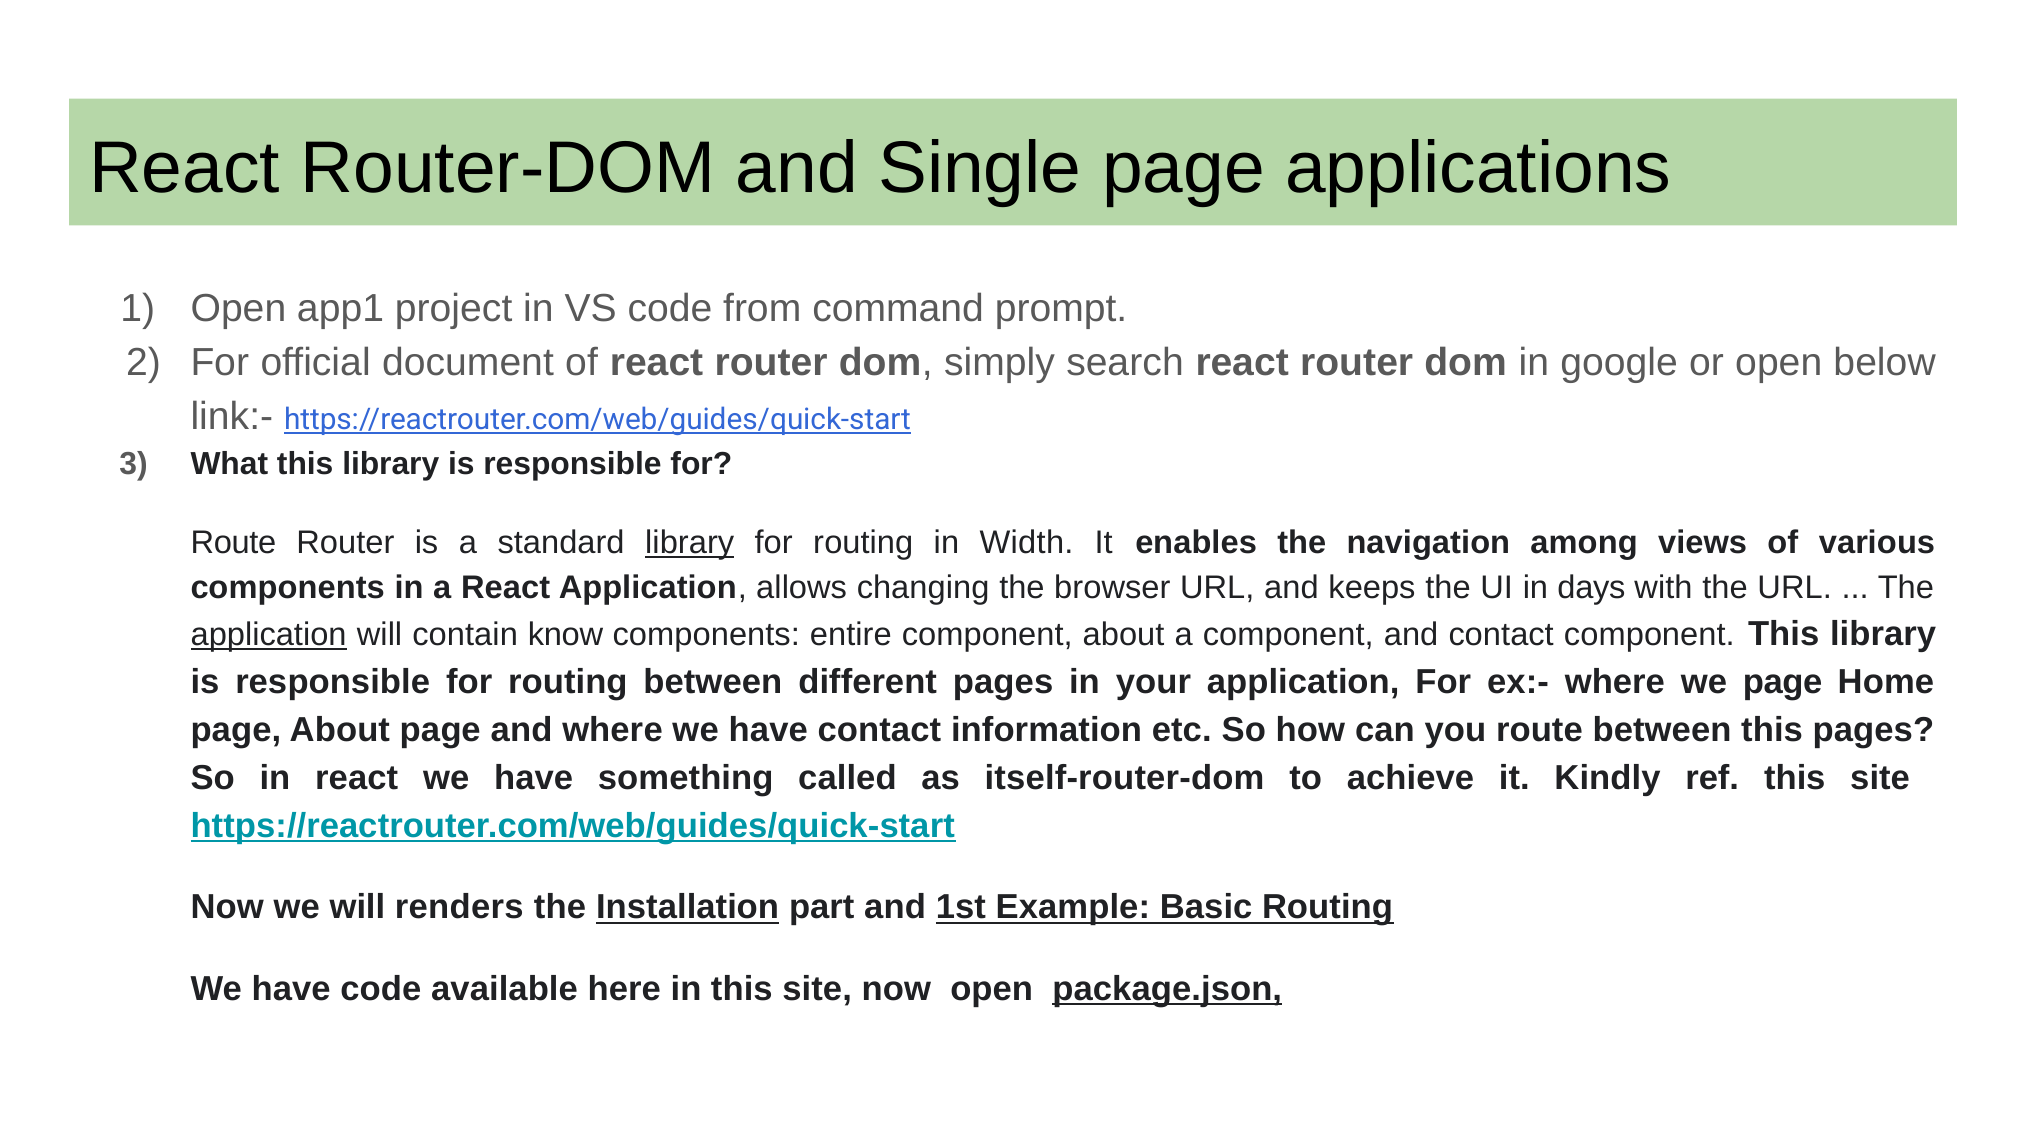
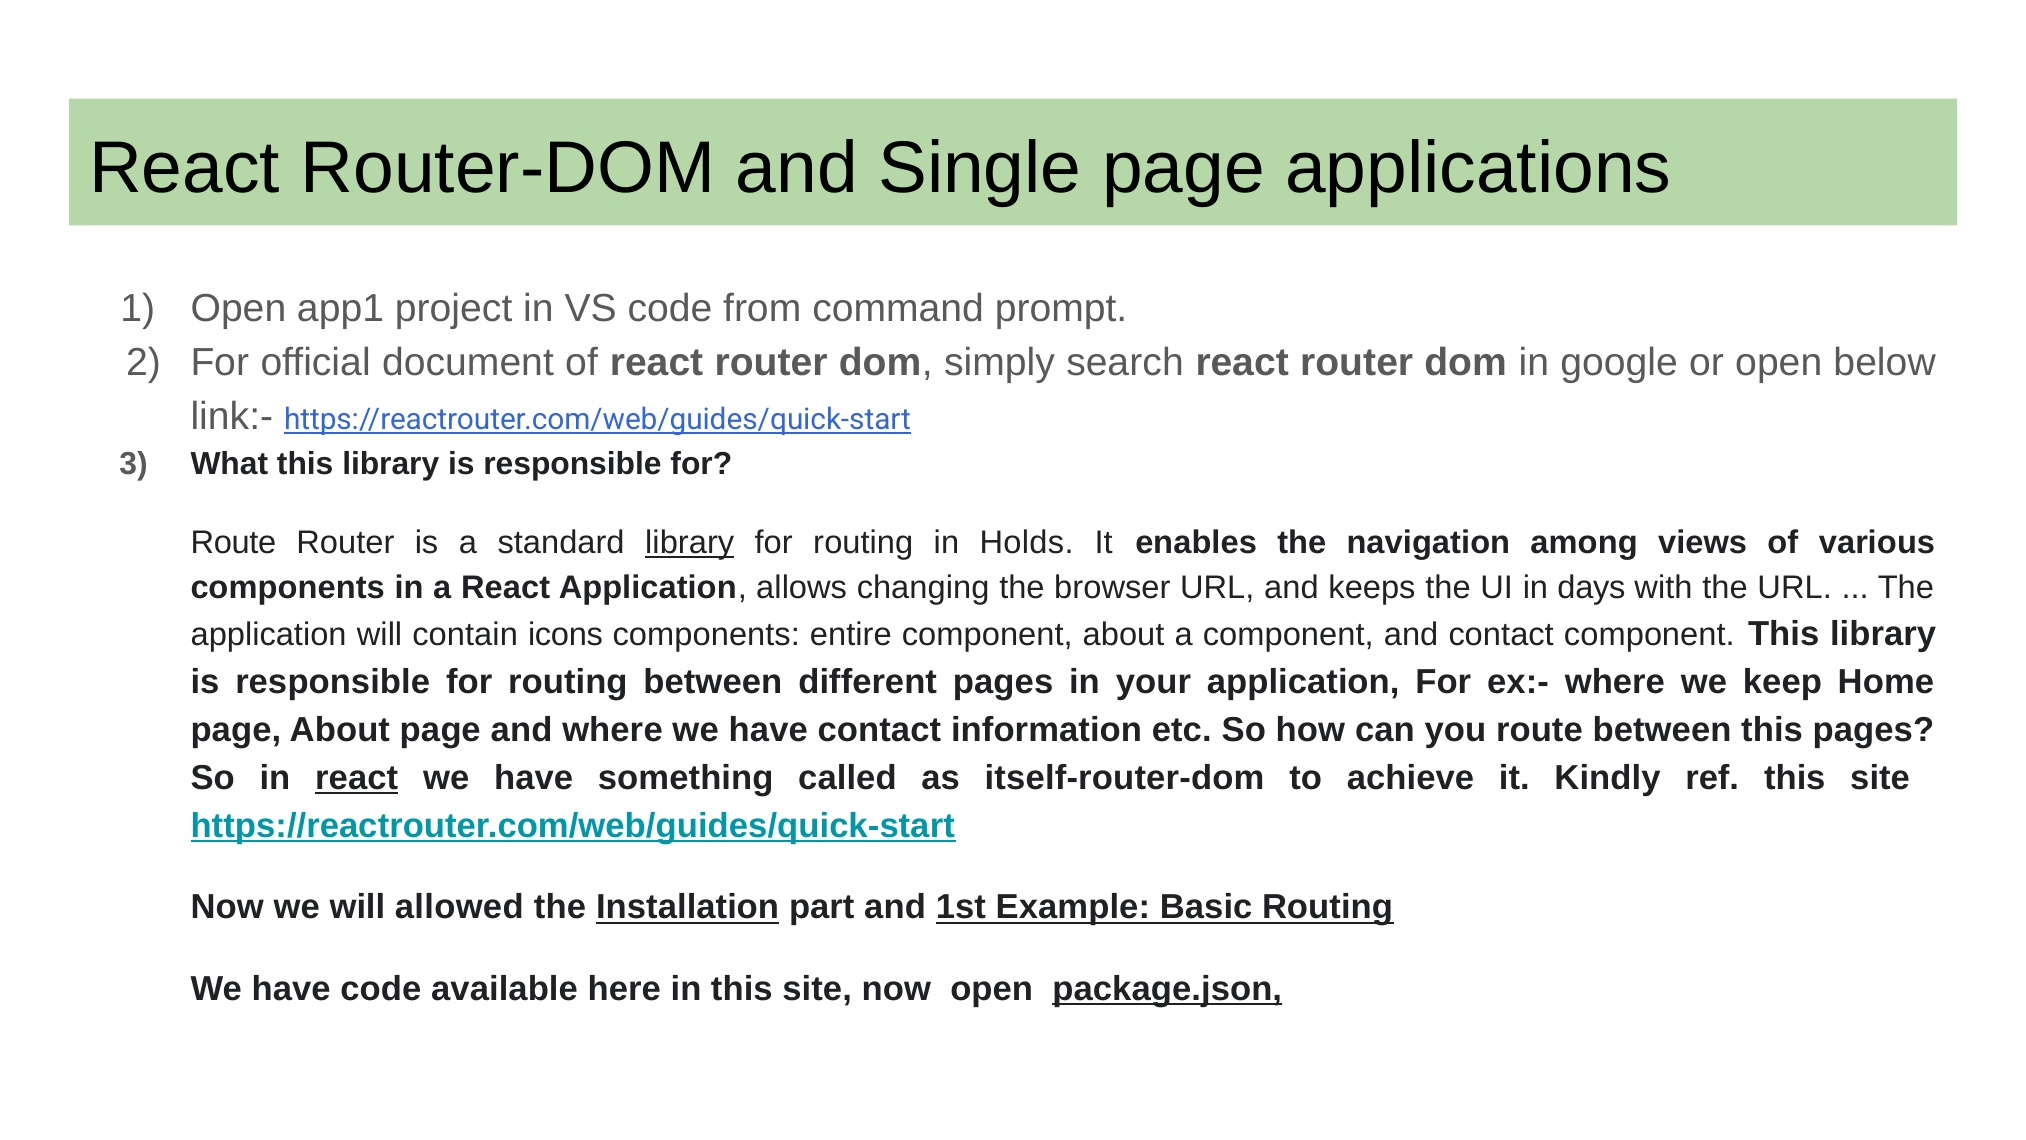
Width: Width -> Holds
application at (269, 635) underline: present -> none
know: know -> icons
we page: page -> keep
react at (357, 778) underline: none -> present
renders: renders -> allowed
